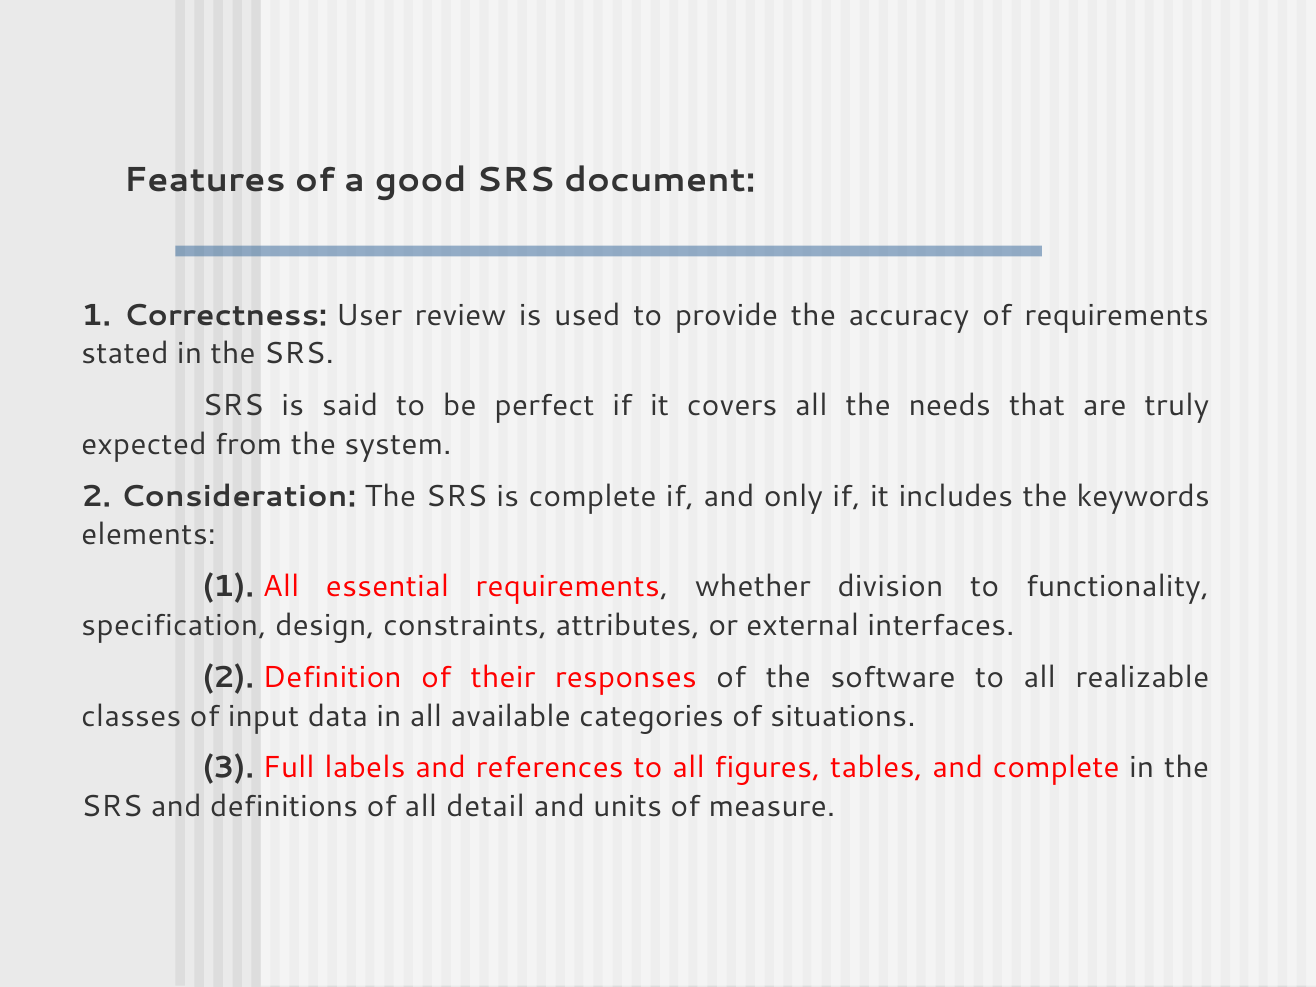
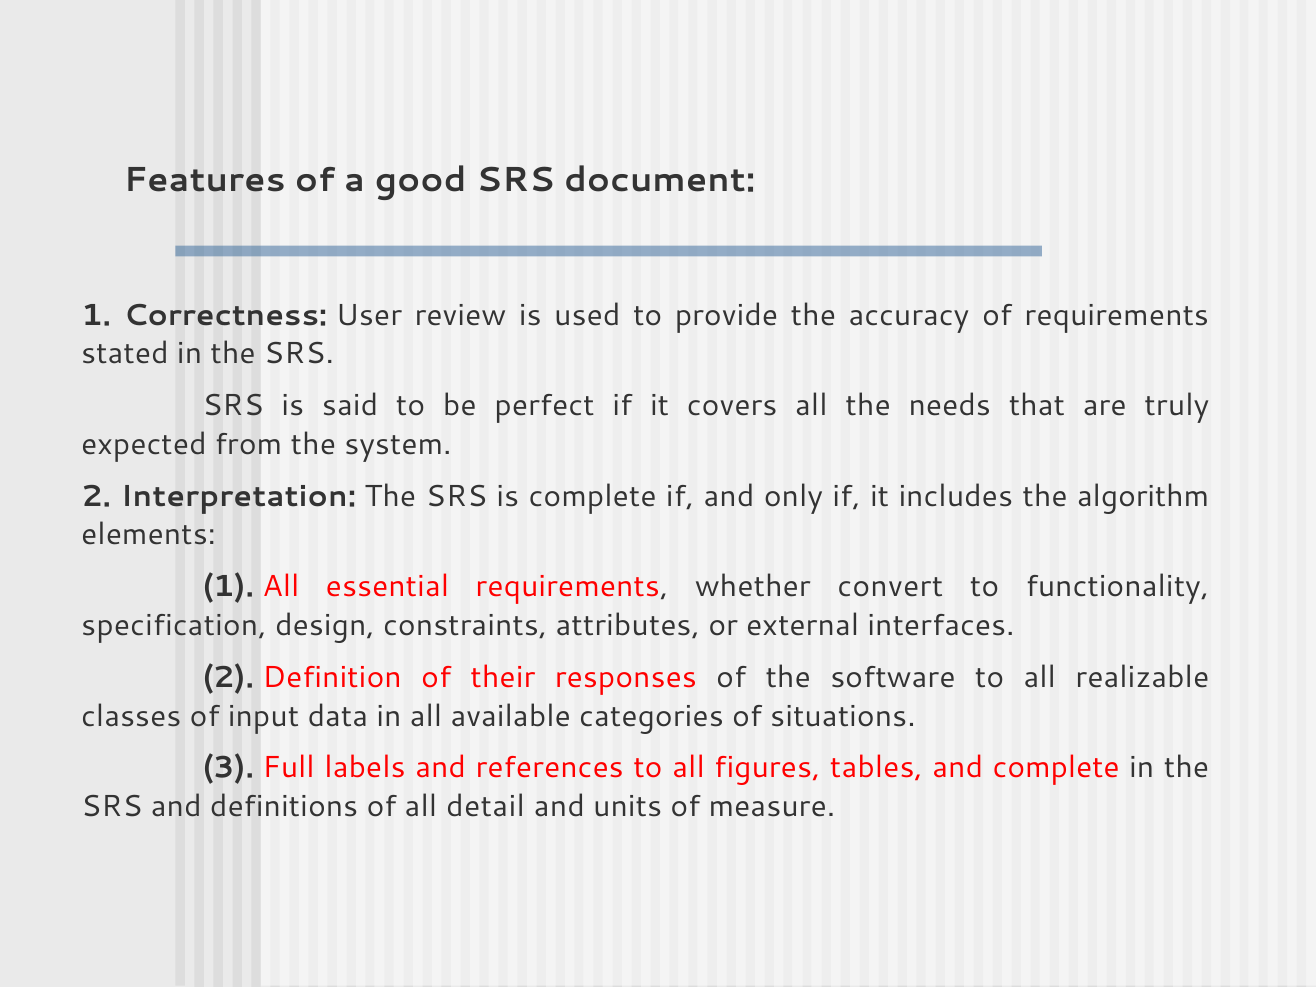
Consideration: Consideration -> Interpretation
keywords: keywords -> algorithm
division: division -> convert
